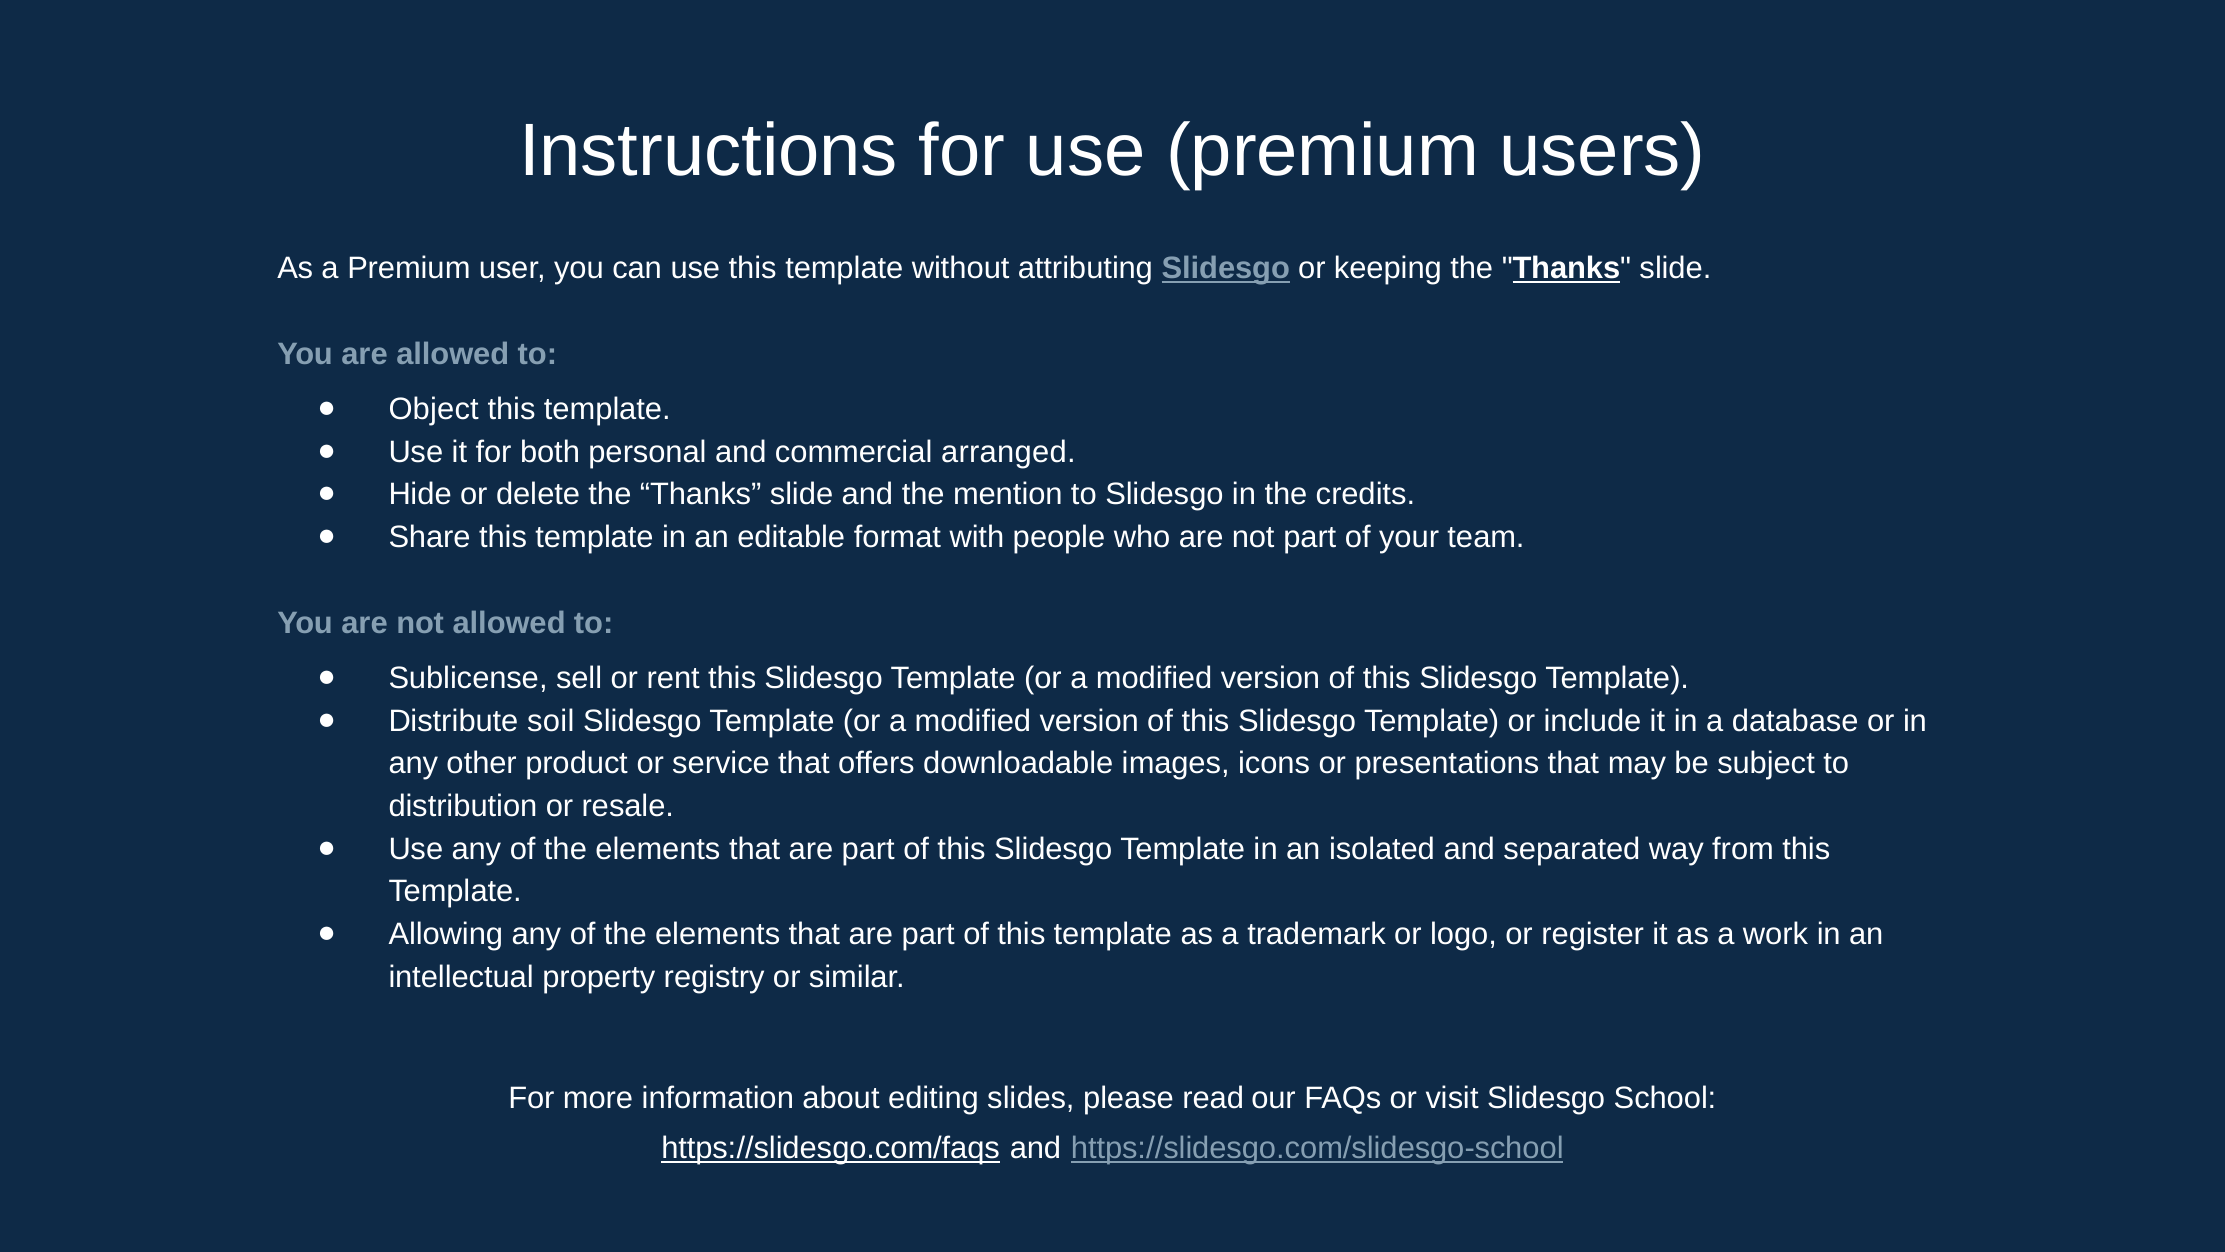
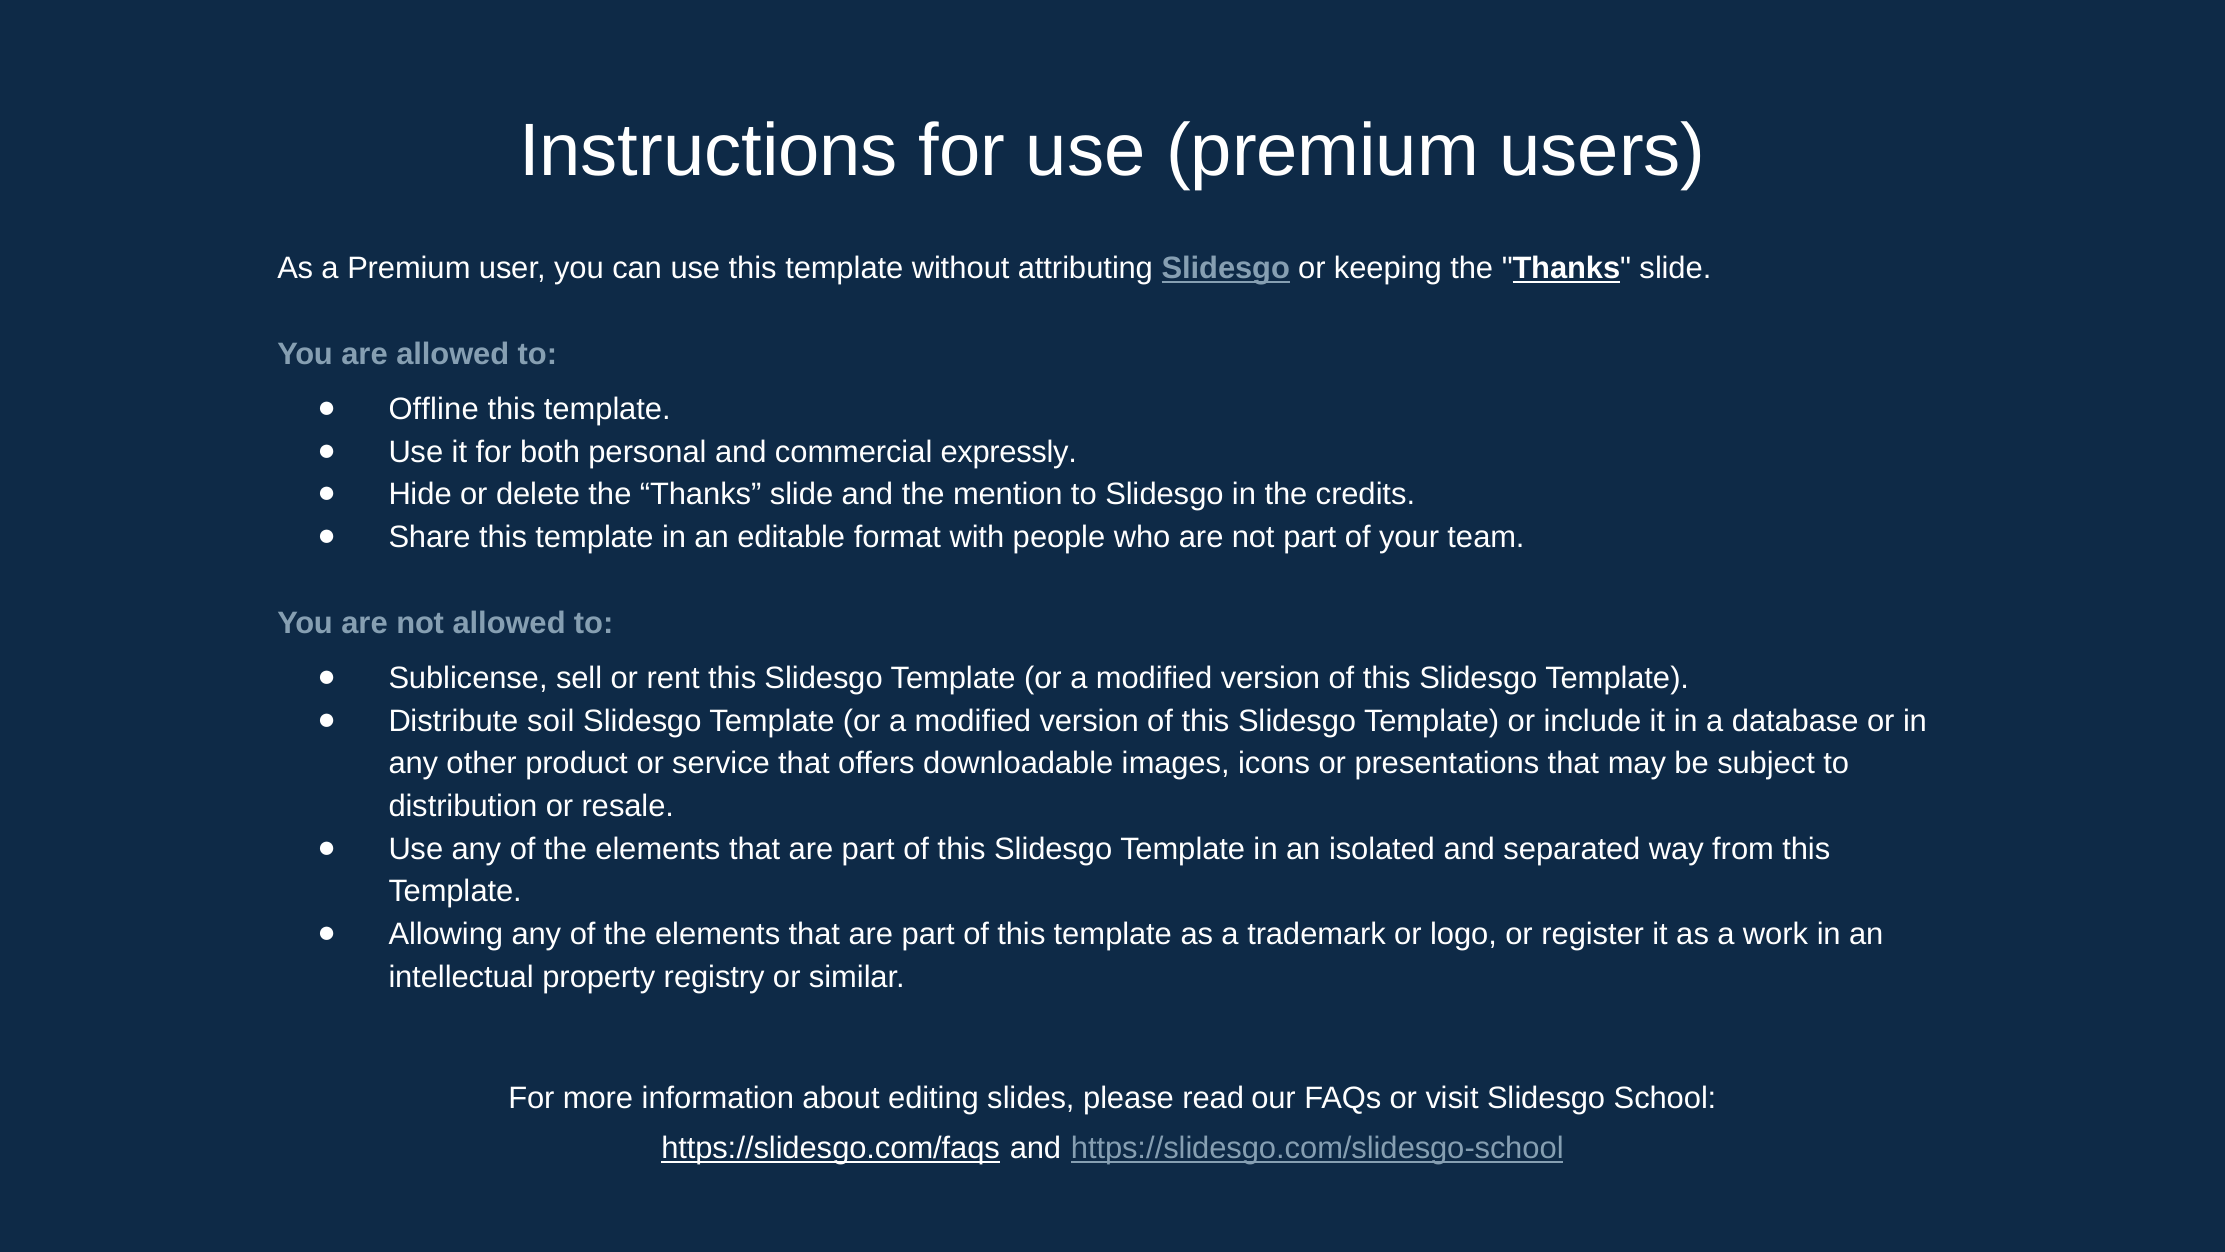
Object: Object -> Offline
arranged: arranged -> expressly
